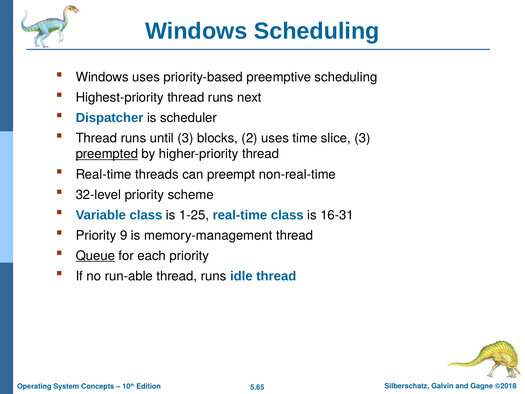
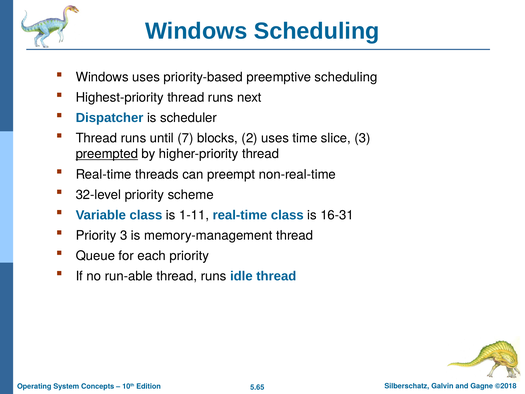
until 3: 3 -> 7
1-25: 1-25 -> 1-11
Priority 9: 9 -> 3
Queue underline: present -> none
